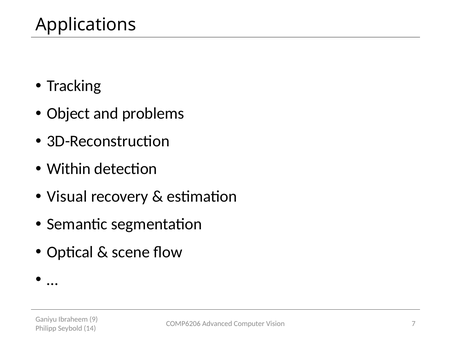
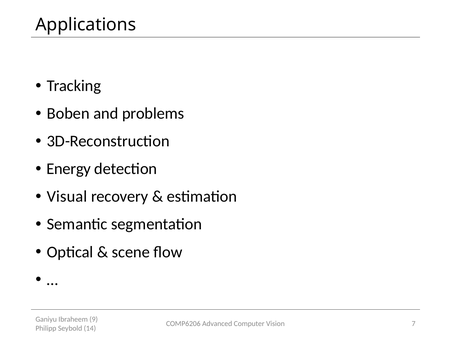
Object: Object -> Boben
Within: Within -> Energy
